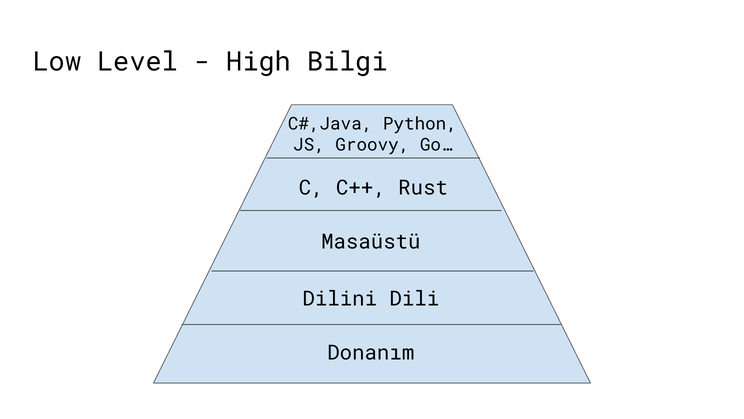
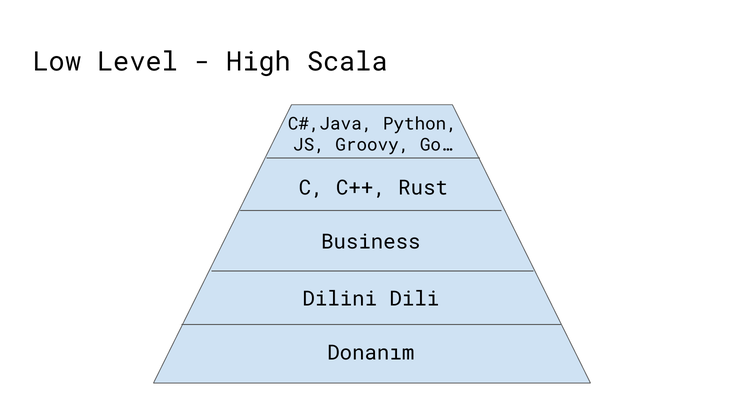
Bilgi: Bilgi -> Scala
Masaüstü: Masaüstü -> Business
